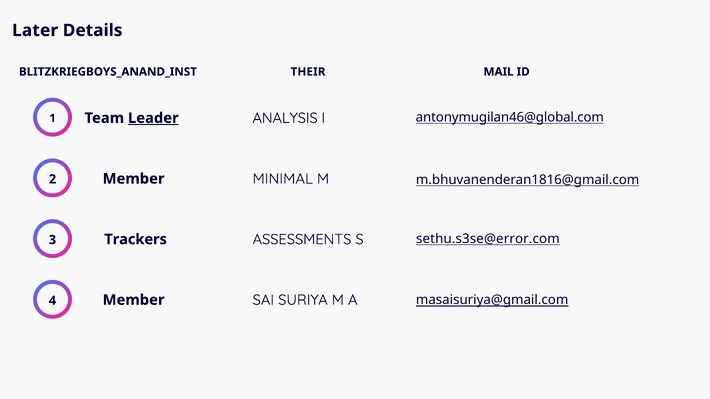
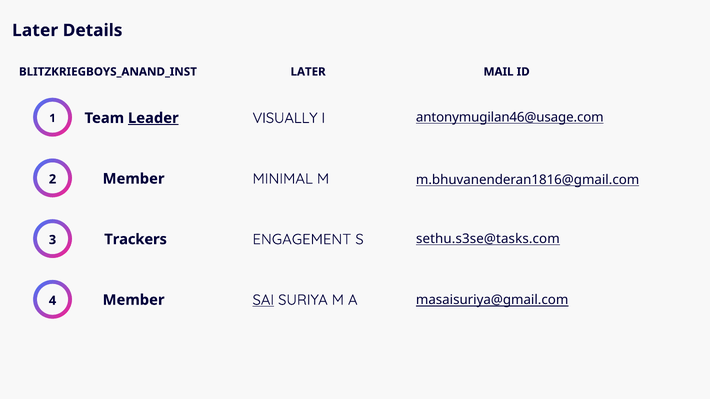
BLITZKRIEGBOYS_ANAND_INST THEIR: THEIR -> LATER
ANALYSIS: ANALYSIS -> VISUALLY
antonymugilan46@global.com: antonymugilan46@global.com -> antonymugilan46@usage.com
ASSESSMENTS: ASSESSMENTS -> ENGAGEMENT
sethu.s3se@error.com: sethu.s3se@error.com -> sethu.s3se@tasks.com
SAI underline: none -> present
